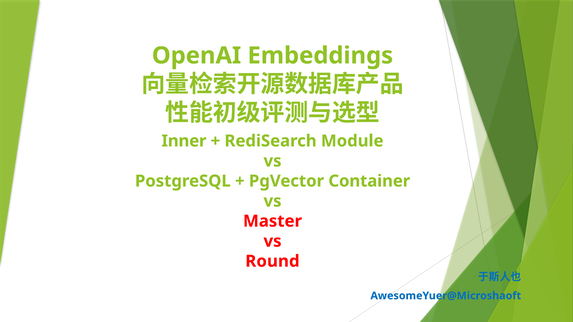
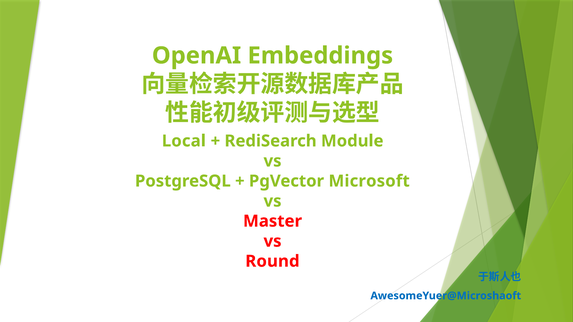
Inner: Inner -> Local
Container: Container -> Microsoft
